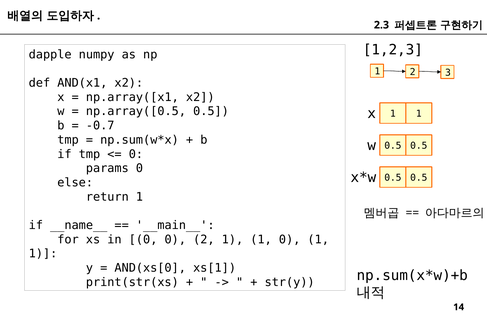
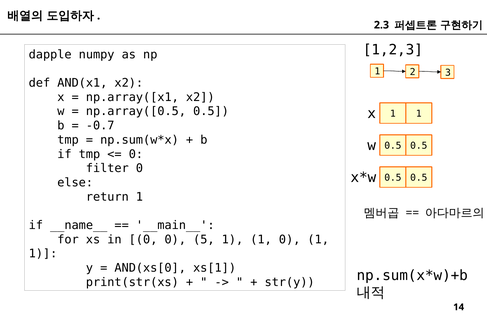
params: params -> filter
0 2: 2 -> 5
